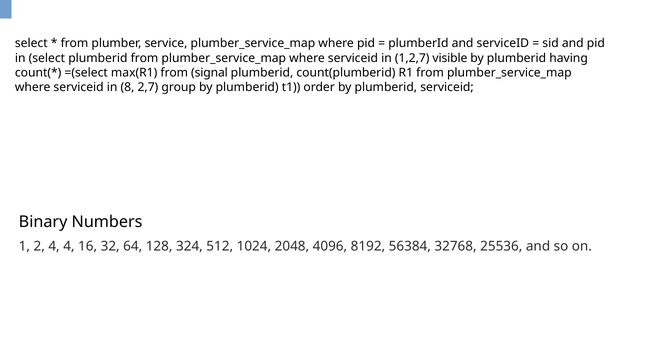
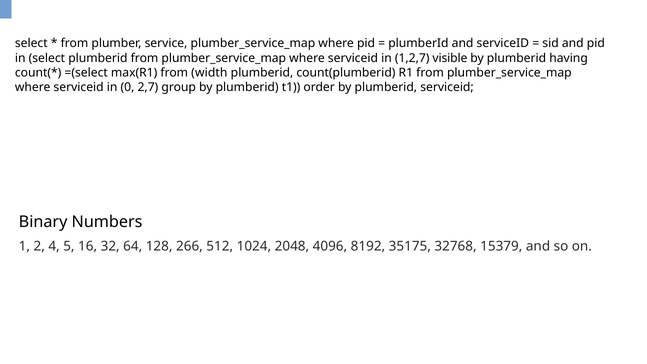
signal: signal -> width
8: 8 -> 0
4 4: 4 -> 5
324: 324 -> 266
56384: 56384 -> 35175
25536: 25536 -> 15379
